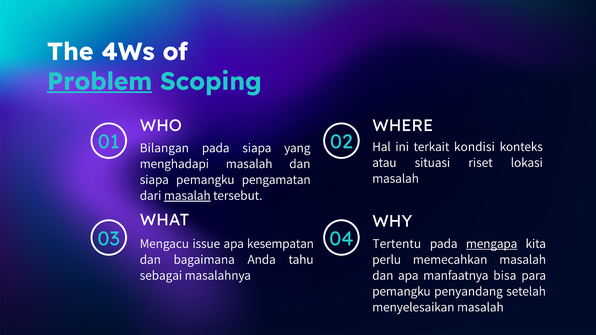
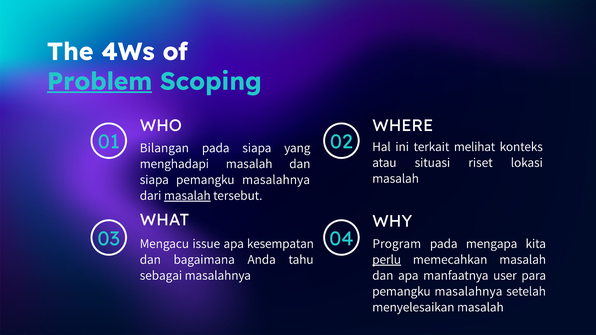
kondisi: kondisi -> melihat
siapa pemangku pengamatan: pengamatan -> masalahnya
Tertentu: Tertentu -> Program
mengapa underline: present -> none
perlu underline: none -> present
bisa: bisa -> user
penyandang at (468, 291): penyandang -> masalahnya
